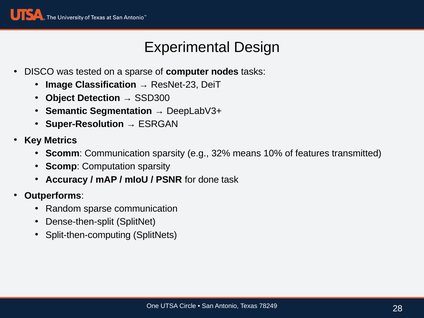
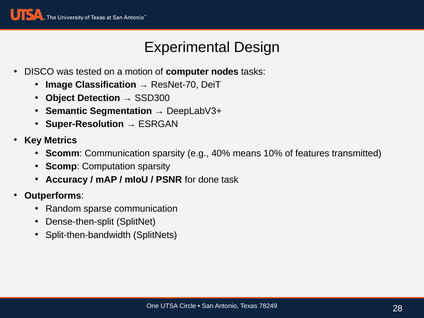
a sparse: sparse -> motion
ResNet-23: ResNet-23 -> ResNet-70
32%: 32% -> 40%
Split-then-computing: Split-then-computing -> Split-then-bandwidth
